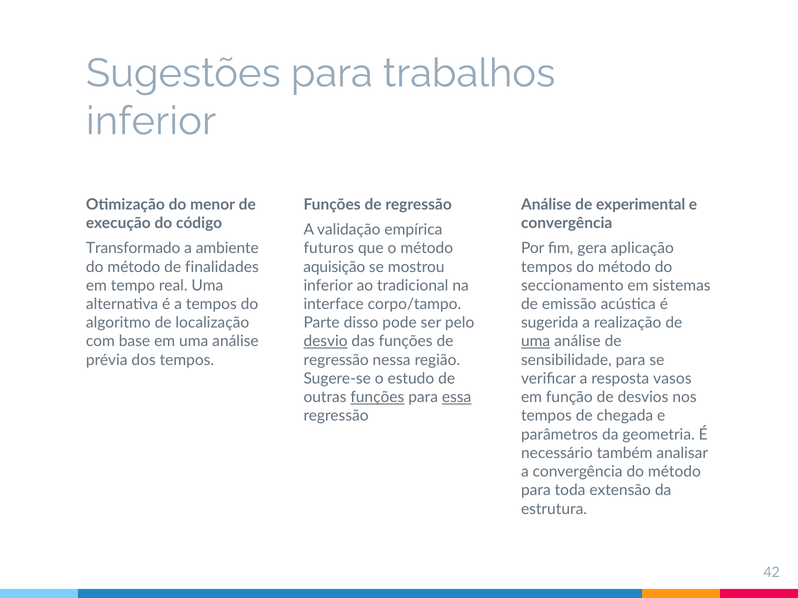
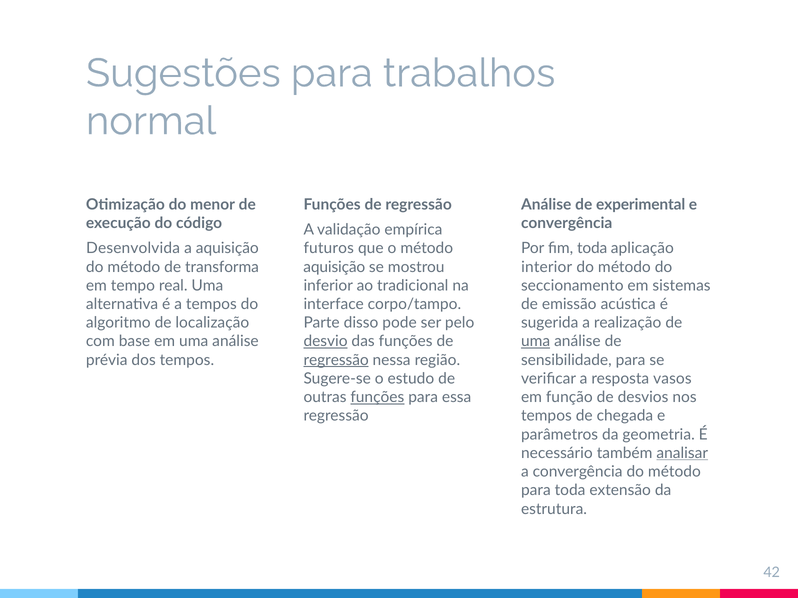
inferior at (151, 121): inferior -> normal
Transformado: Transformado -> Desenvolvida
a ambiente: ambiente -> aquisição
fim gera: gera -> toda
finalidades: finalidades -> transforma
tempos at (547, 267): tempos -> interior
regressão at (336, 360) underline: none -> present
essa underline: present -> none
analisar underline: none -> present
